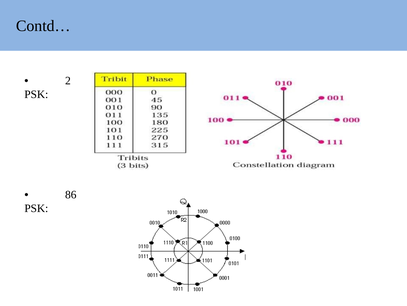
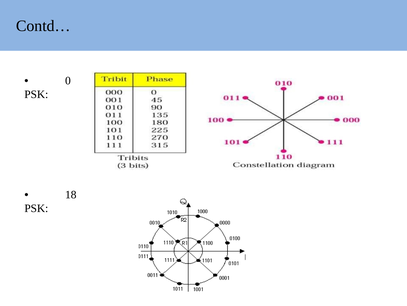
2: 2 -> 0
86: 86 -> 18
